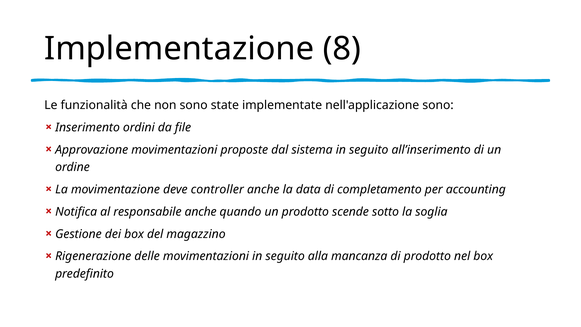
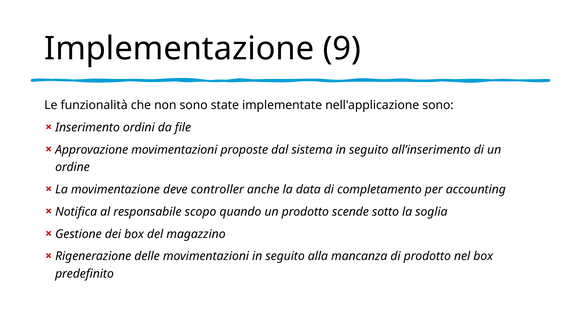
8: 8 -> 9
responsabile anche: anche -> scopo
